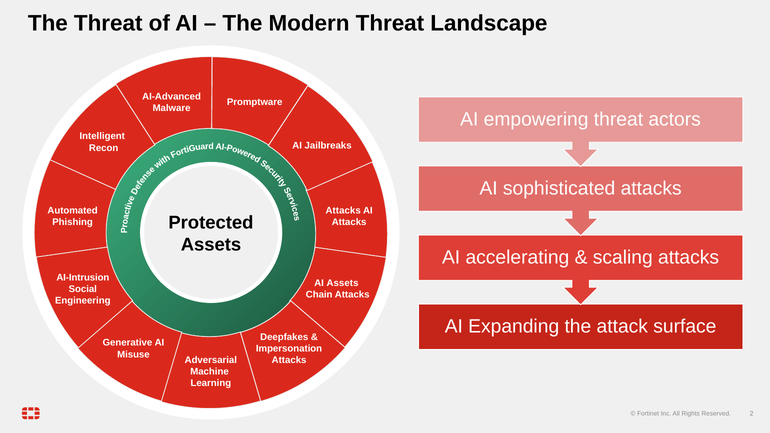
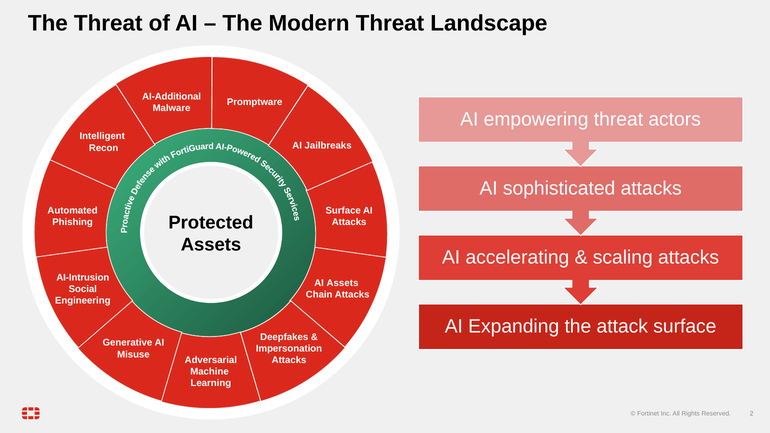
AI-Advanced: AI-Advanced -> AI-Additional
Attacks at (343, 211): Attacks -> Surface
